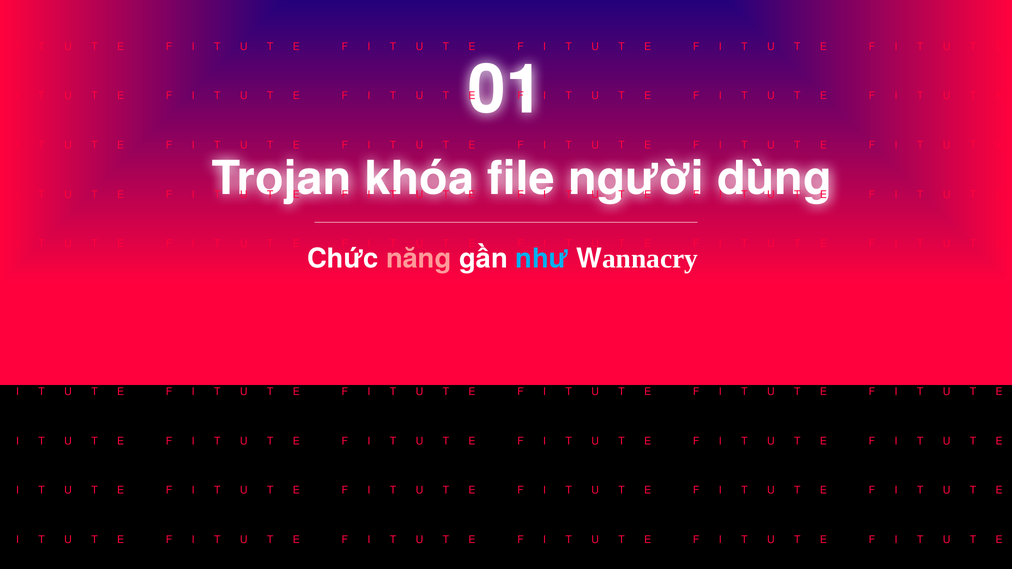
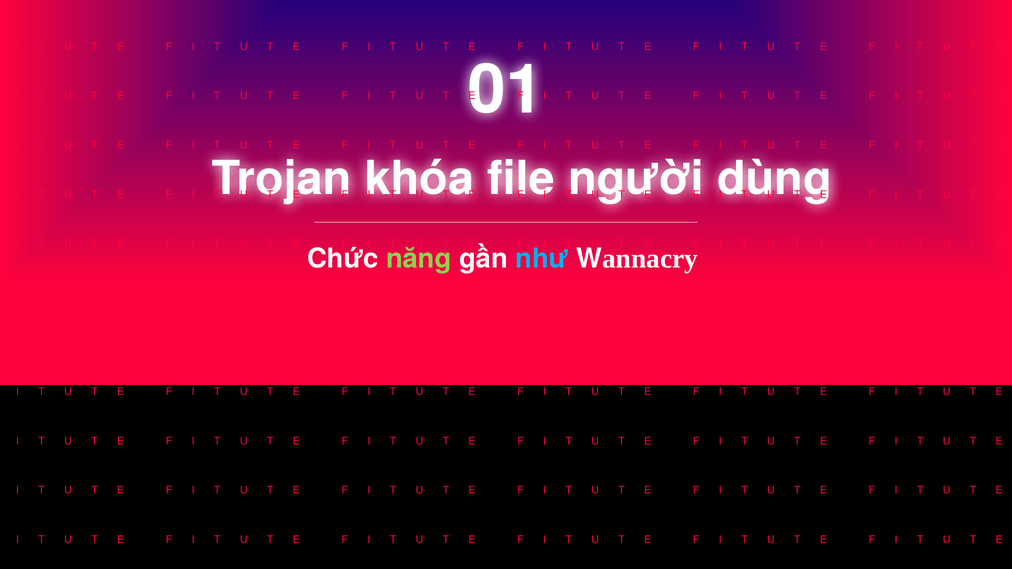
năng colour: pink -> light green
